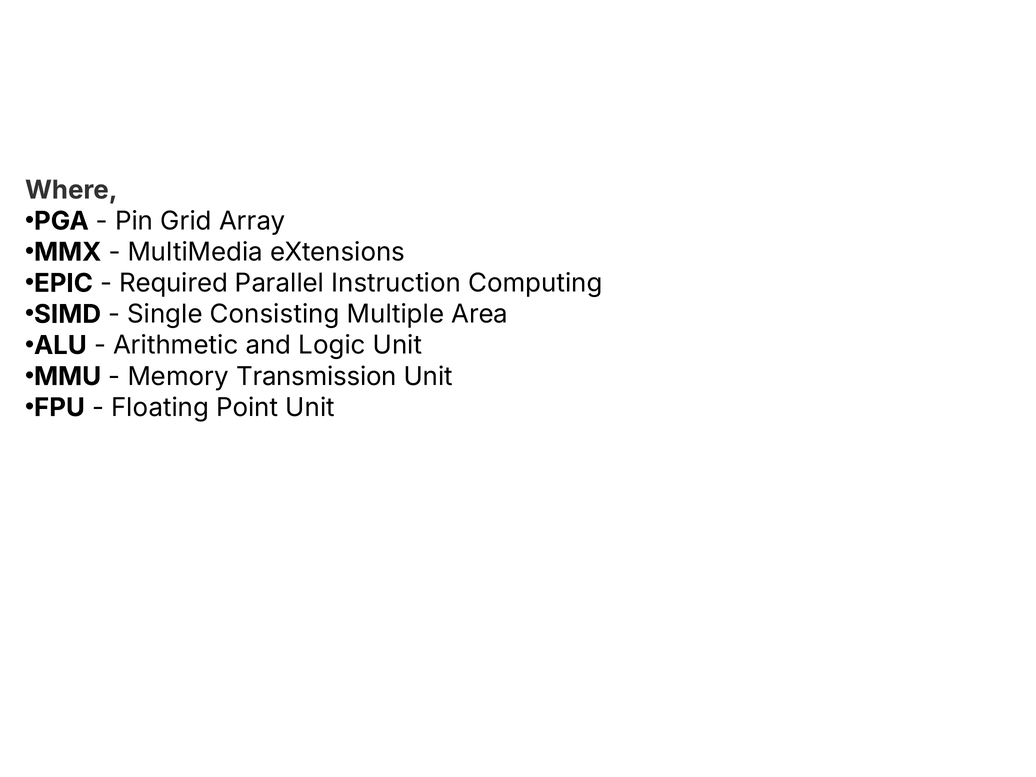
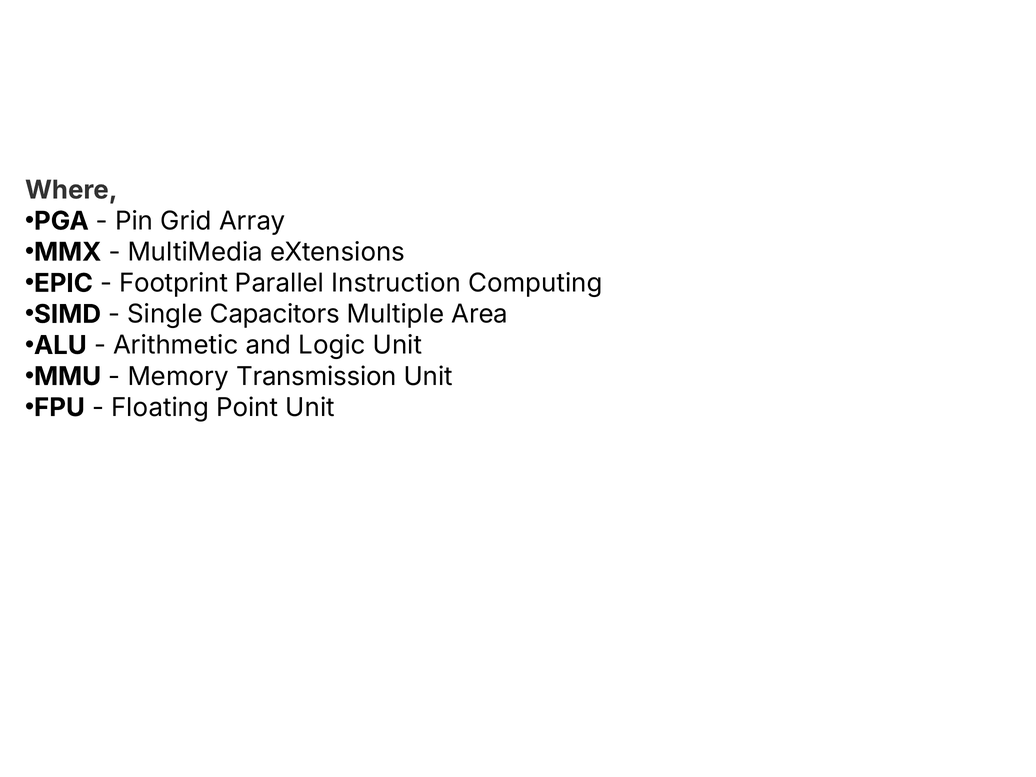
Required: Required -> Footprint
Consisting: Consisting -> Capacitors
